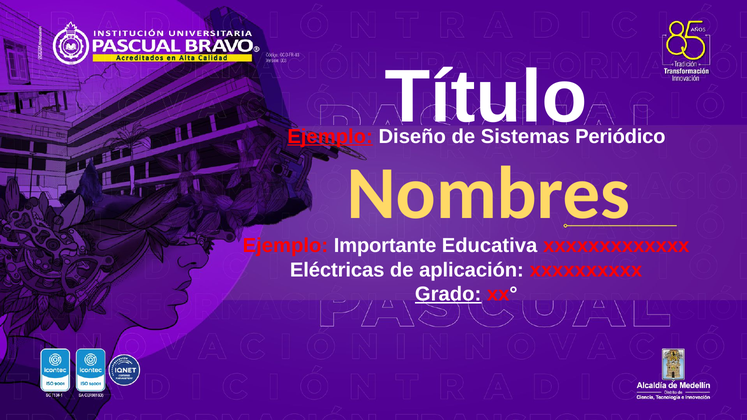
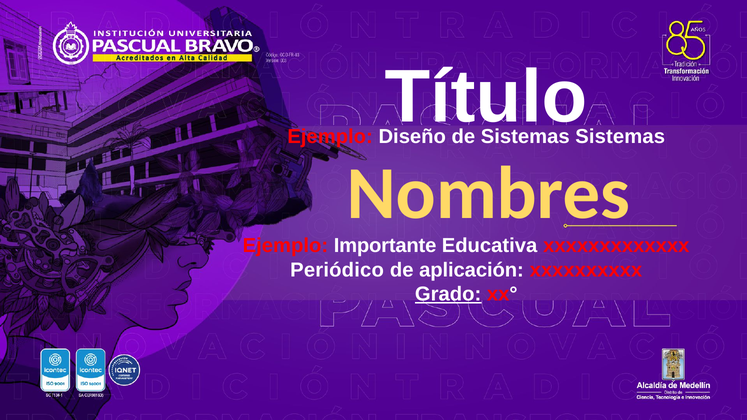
Ejemplo at (330, 136) underline: present -> none
Periódico at (620, 136): Periódico -> Sistemas
Eléctricas: Eléctricas -> Periódico
